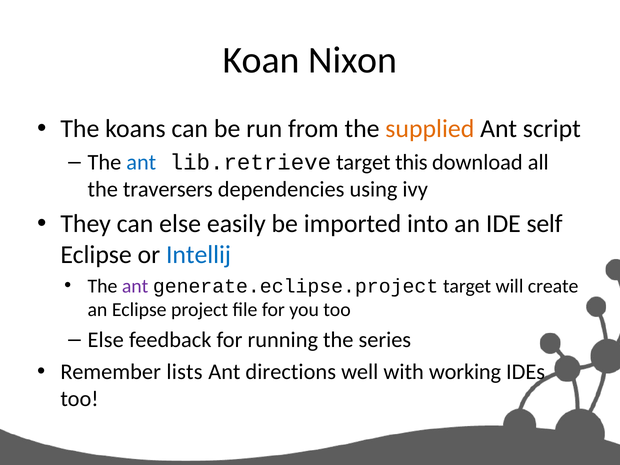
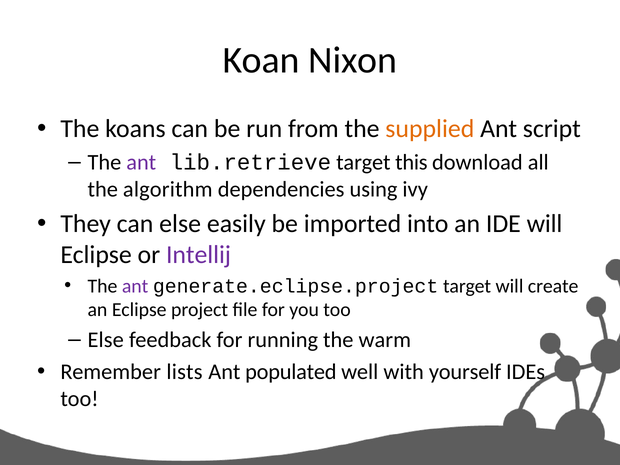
ant at (141, 162) colour: blue -> purple
traversers: traversers -> algorithm
IDE self: self -> will
Intellij colour: blue -> purple
series: series -> warm
directions: directions -> populated
working: working -> yourself
